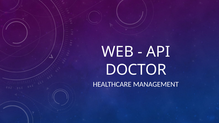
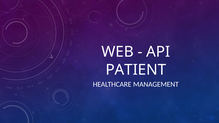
DOCTOR: DOCTOR -> PATIENT
